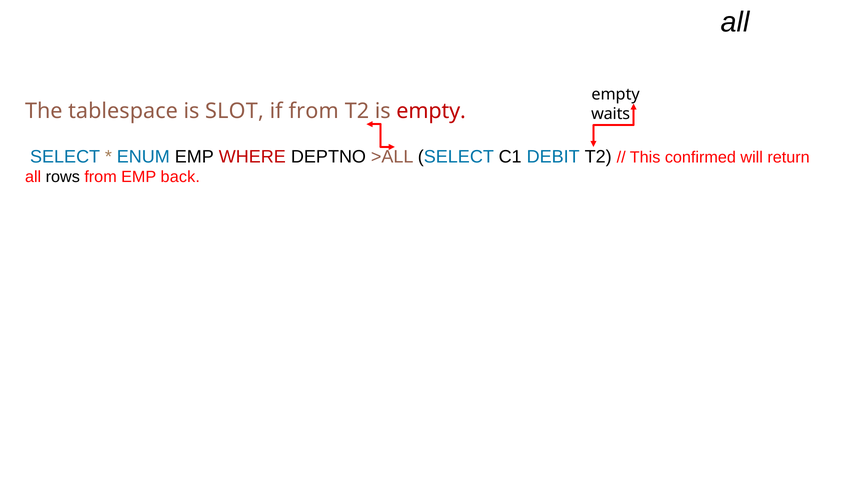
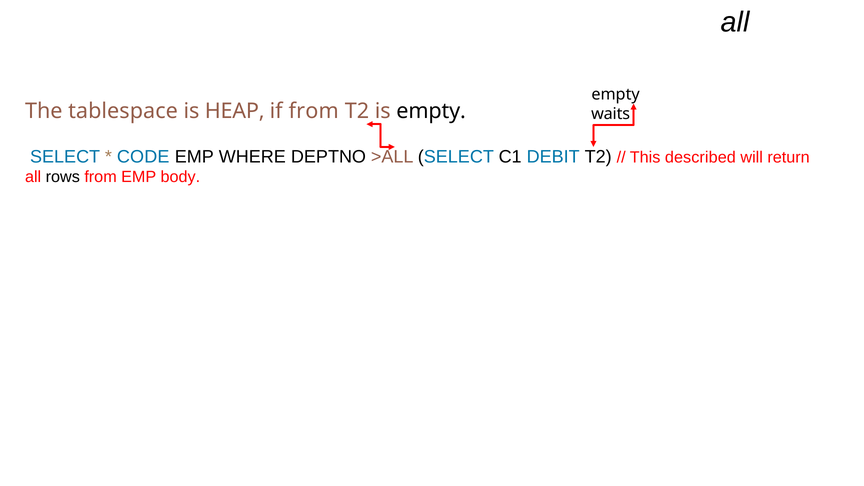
SLOT: SLOT -> HEAP
empty at (431, 111) colour: red -> black
ENUM: ENUM -> CODE
WHERE colour: red -> black
confirmed: confirmed -> described
back: back -> body
